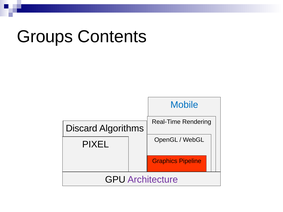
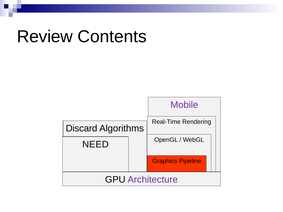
Groups: Groups -> Review
Mobile colour: blue -> purple
PIXEL: PIXEL -> NEED
